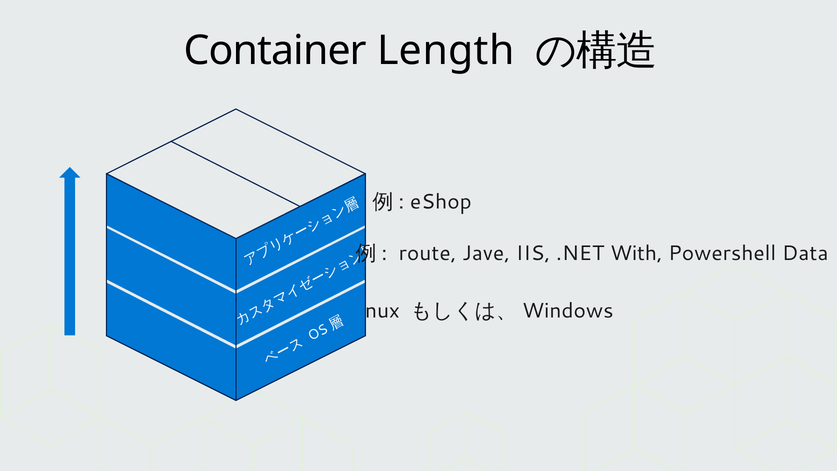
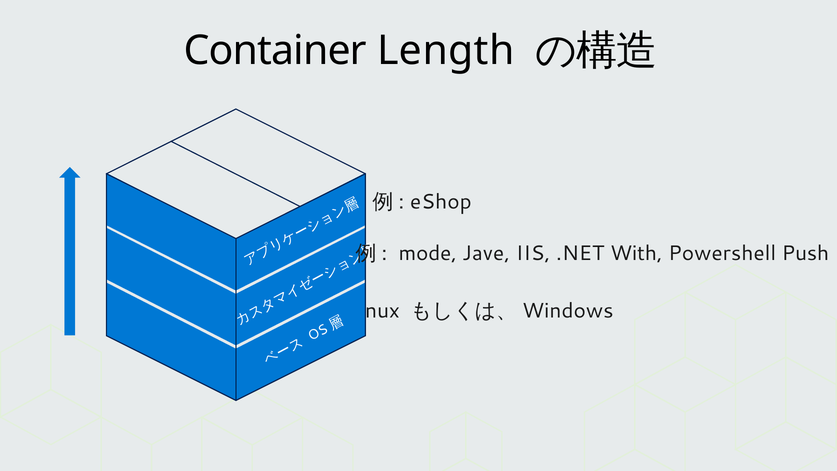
route: route -> mode
Data: Data -> Push
